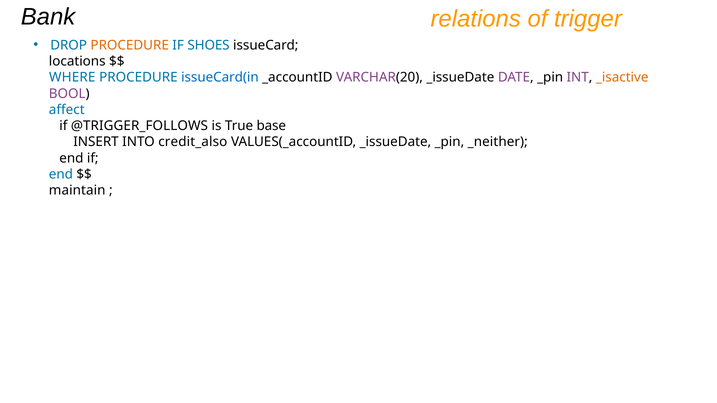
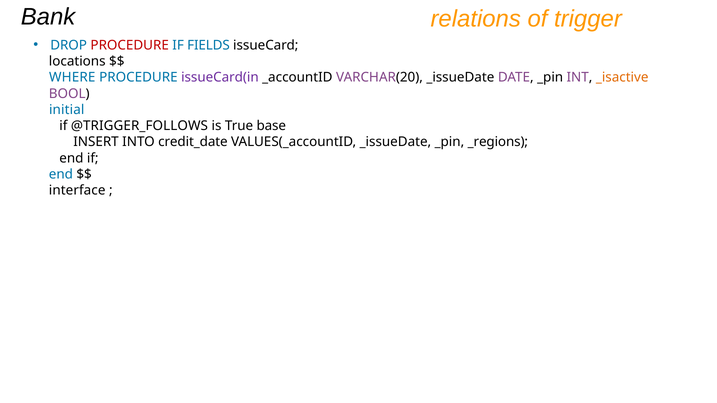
PROCEDURE at (130, 45) colour: orange -> red
SHOES: SHOES -> FIELDS
issueCard(in colour: blue -> purple
affect: affect -> initial
credit_also: credit_also -> credit_date
_neither: _neither -> _regions
maintain: maintain -> interface
